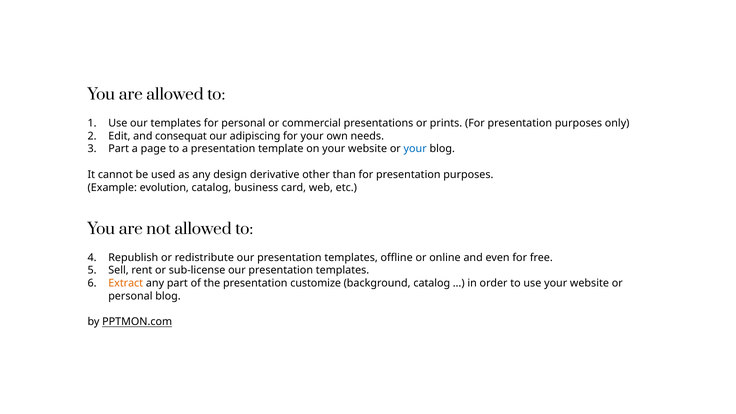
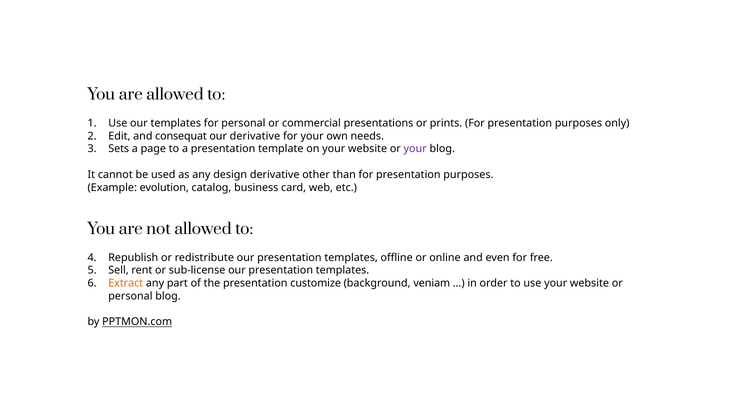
our adipiscing: adipiscing -> derivative
Part at (119, 149): Part -> Sets
your at (415, 149) colour: blue -> purple
background catalog: catalog -> veniam
